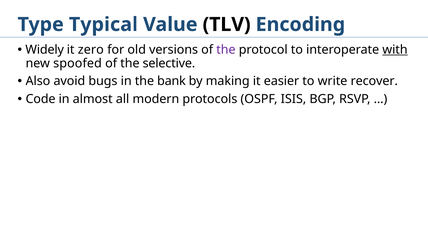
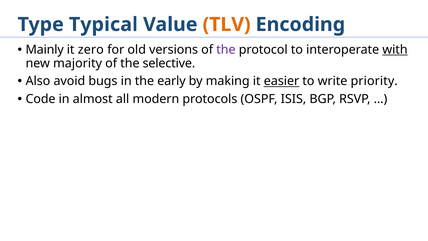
TLV colour: black -> orange
Widely: Widely -> Mainly
spoofed: spoofed -> majority
bank: bank -> early
easier underline: none -> present
recover: recover -> priority
